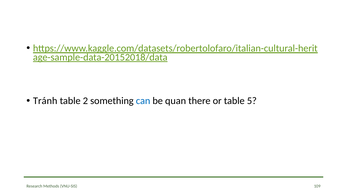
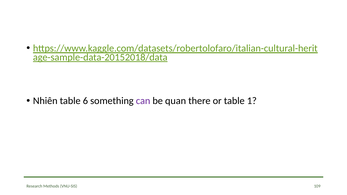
Tránh: Tránh -> Nhiên
2: 2 -> 6
can colour: blue -> purple
5: 5 -> 1
